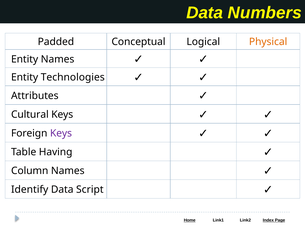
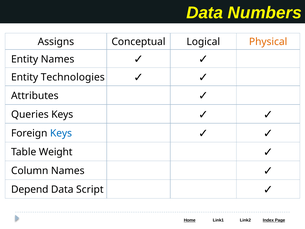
Padded: Padded -> Assigns
Cultural: Cultural -> Queries
Keys at (61, 133) colour: purple -> blue
Having: Having -> Weight
Identify: Identify -> Depend
